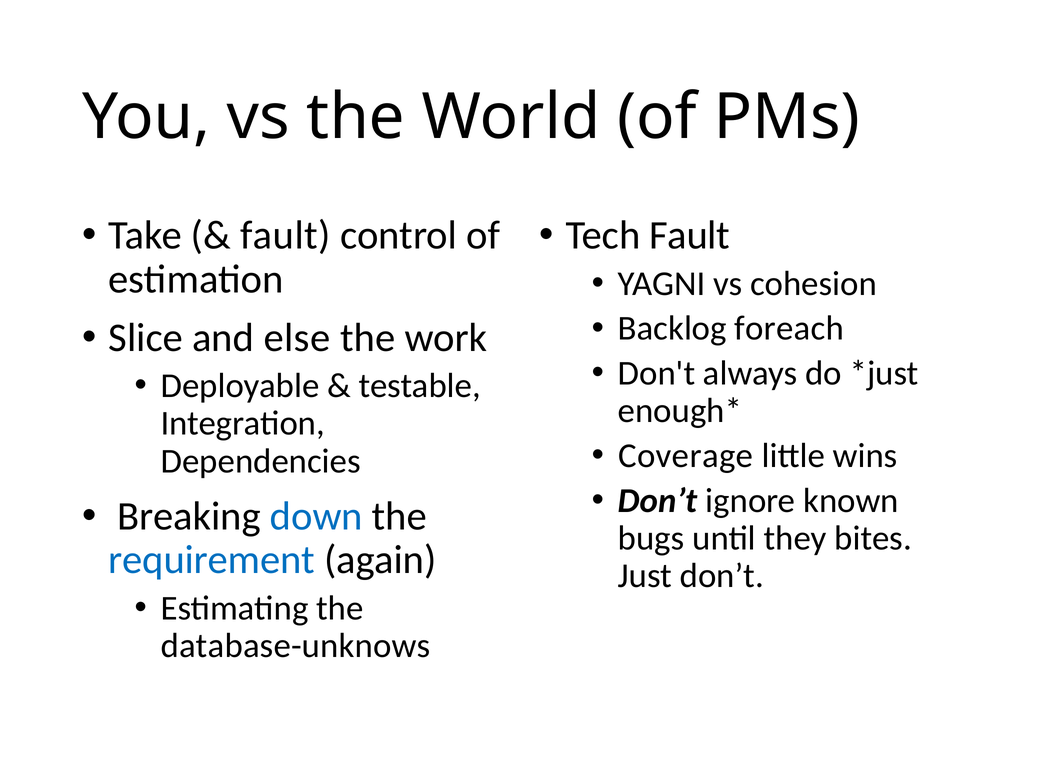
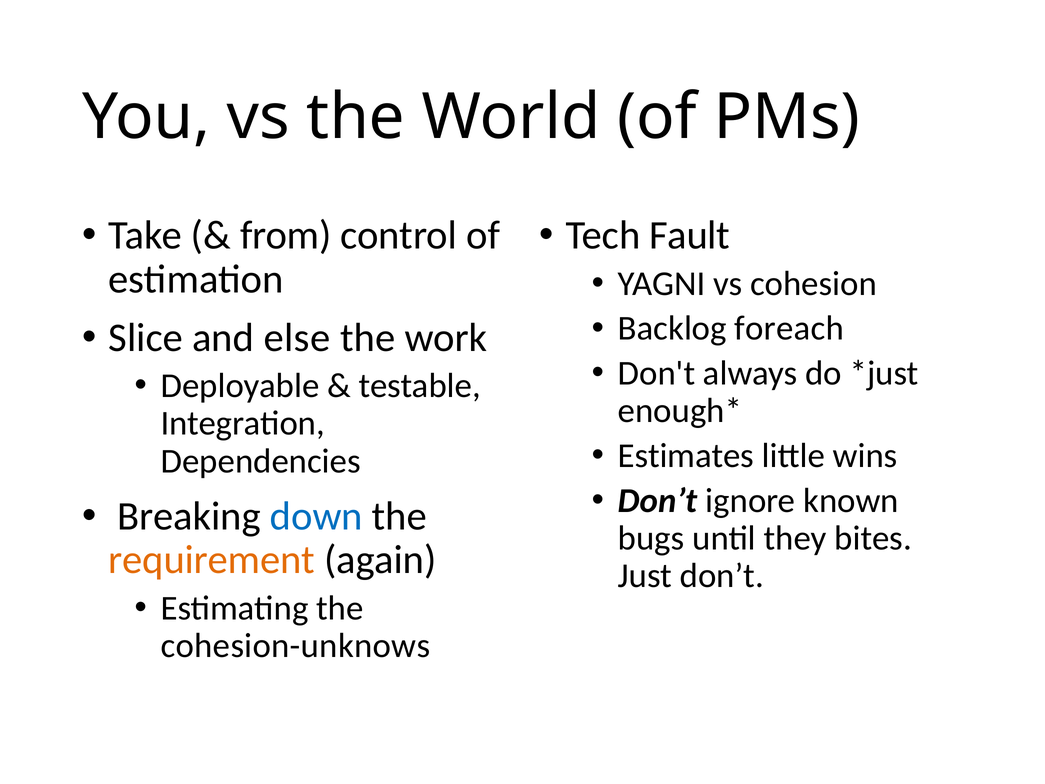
fault at (285, 235): fault -> from
Coverage: Coverage -> Estimates
requirement colour: blue -> orange
database-unknows: database-unknows -> cohesion-unknows
